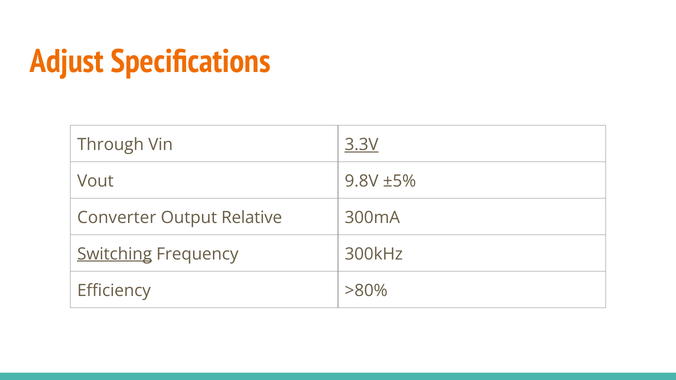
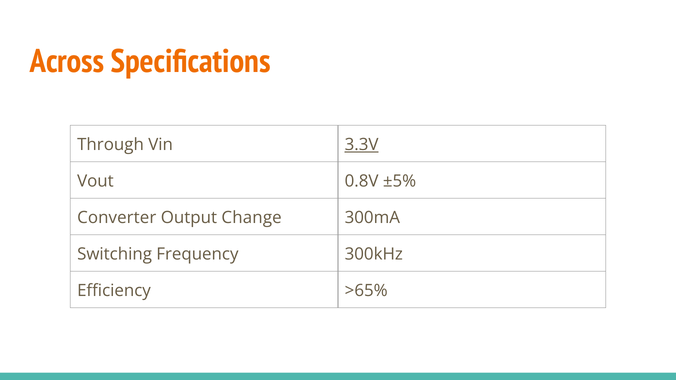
Adjust: Adjust -> Across
9.8V: 9.8V -> 0.8V
Relative: Relative -> Change
Switching underline: present -> none
>80%: >80% -> >65%
